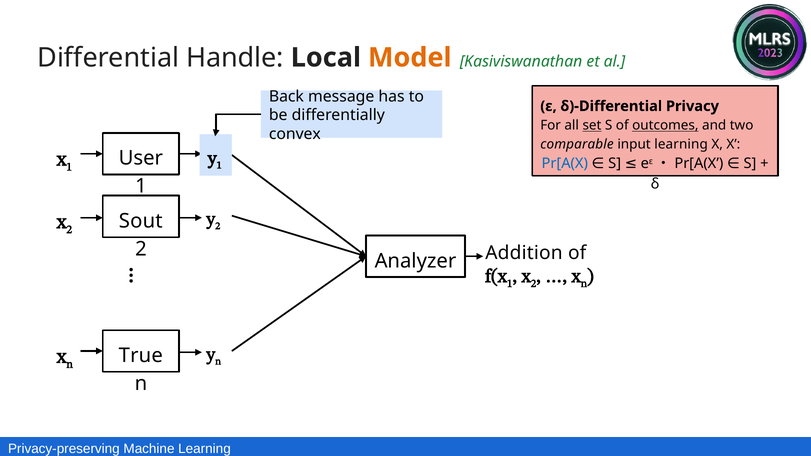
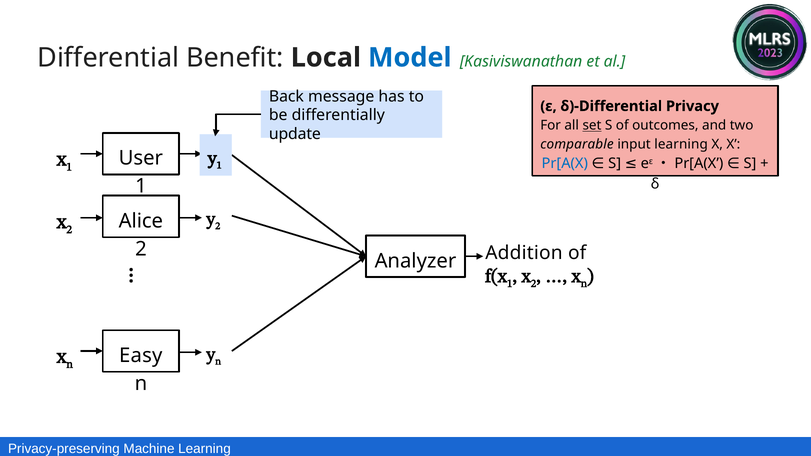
Handle: Handle -> Benefit
Model colour: orange -> blue
outcomes underline: present -> none
convex: convex -> update
Sout: Sout -> Alice
True: True -> Easy
